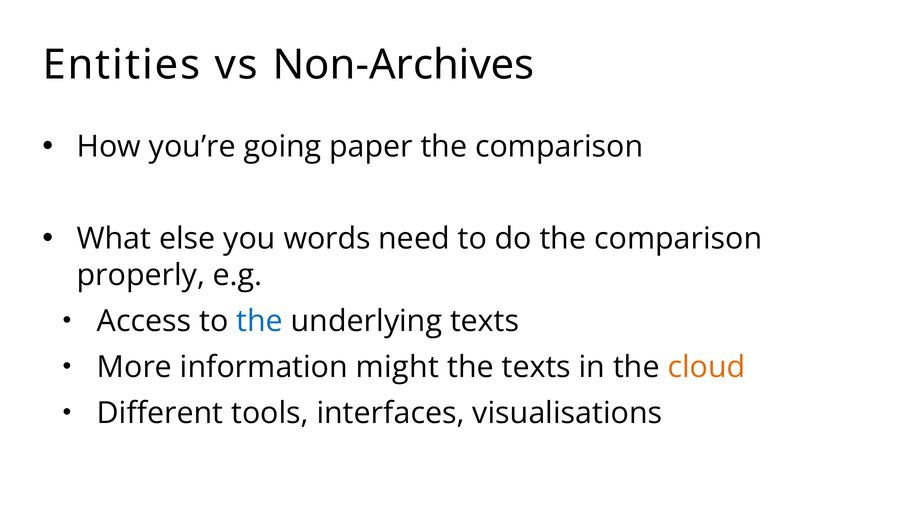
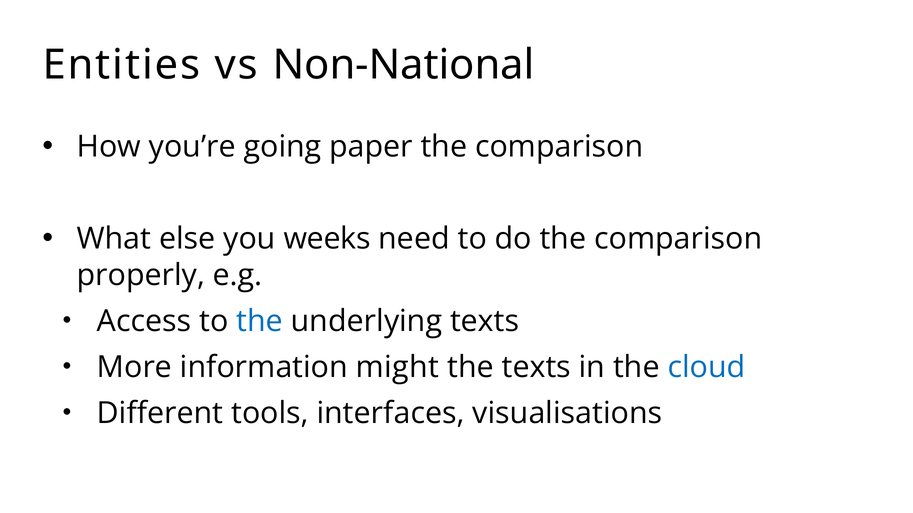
Non-Archives: Non-Archives -> Non-National
words: words -> weeks
cloud colour: orange -> blue
